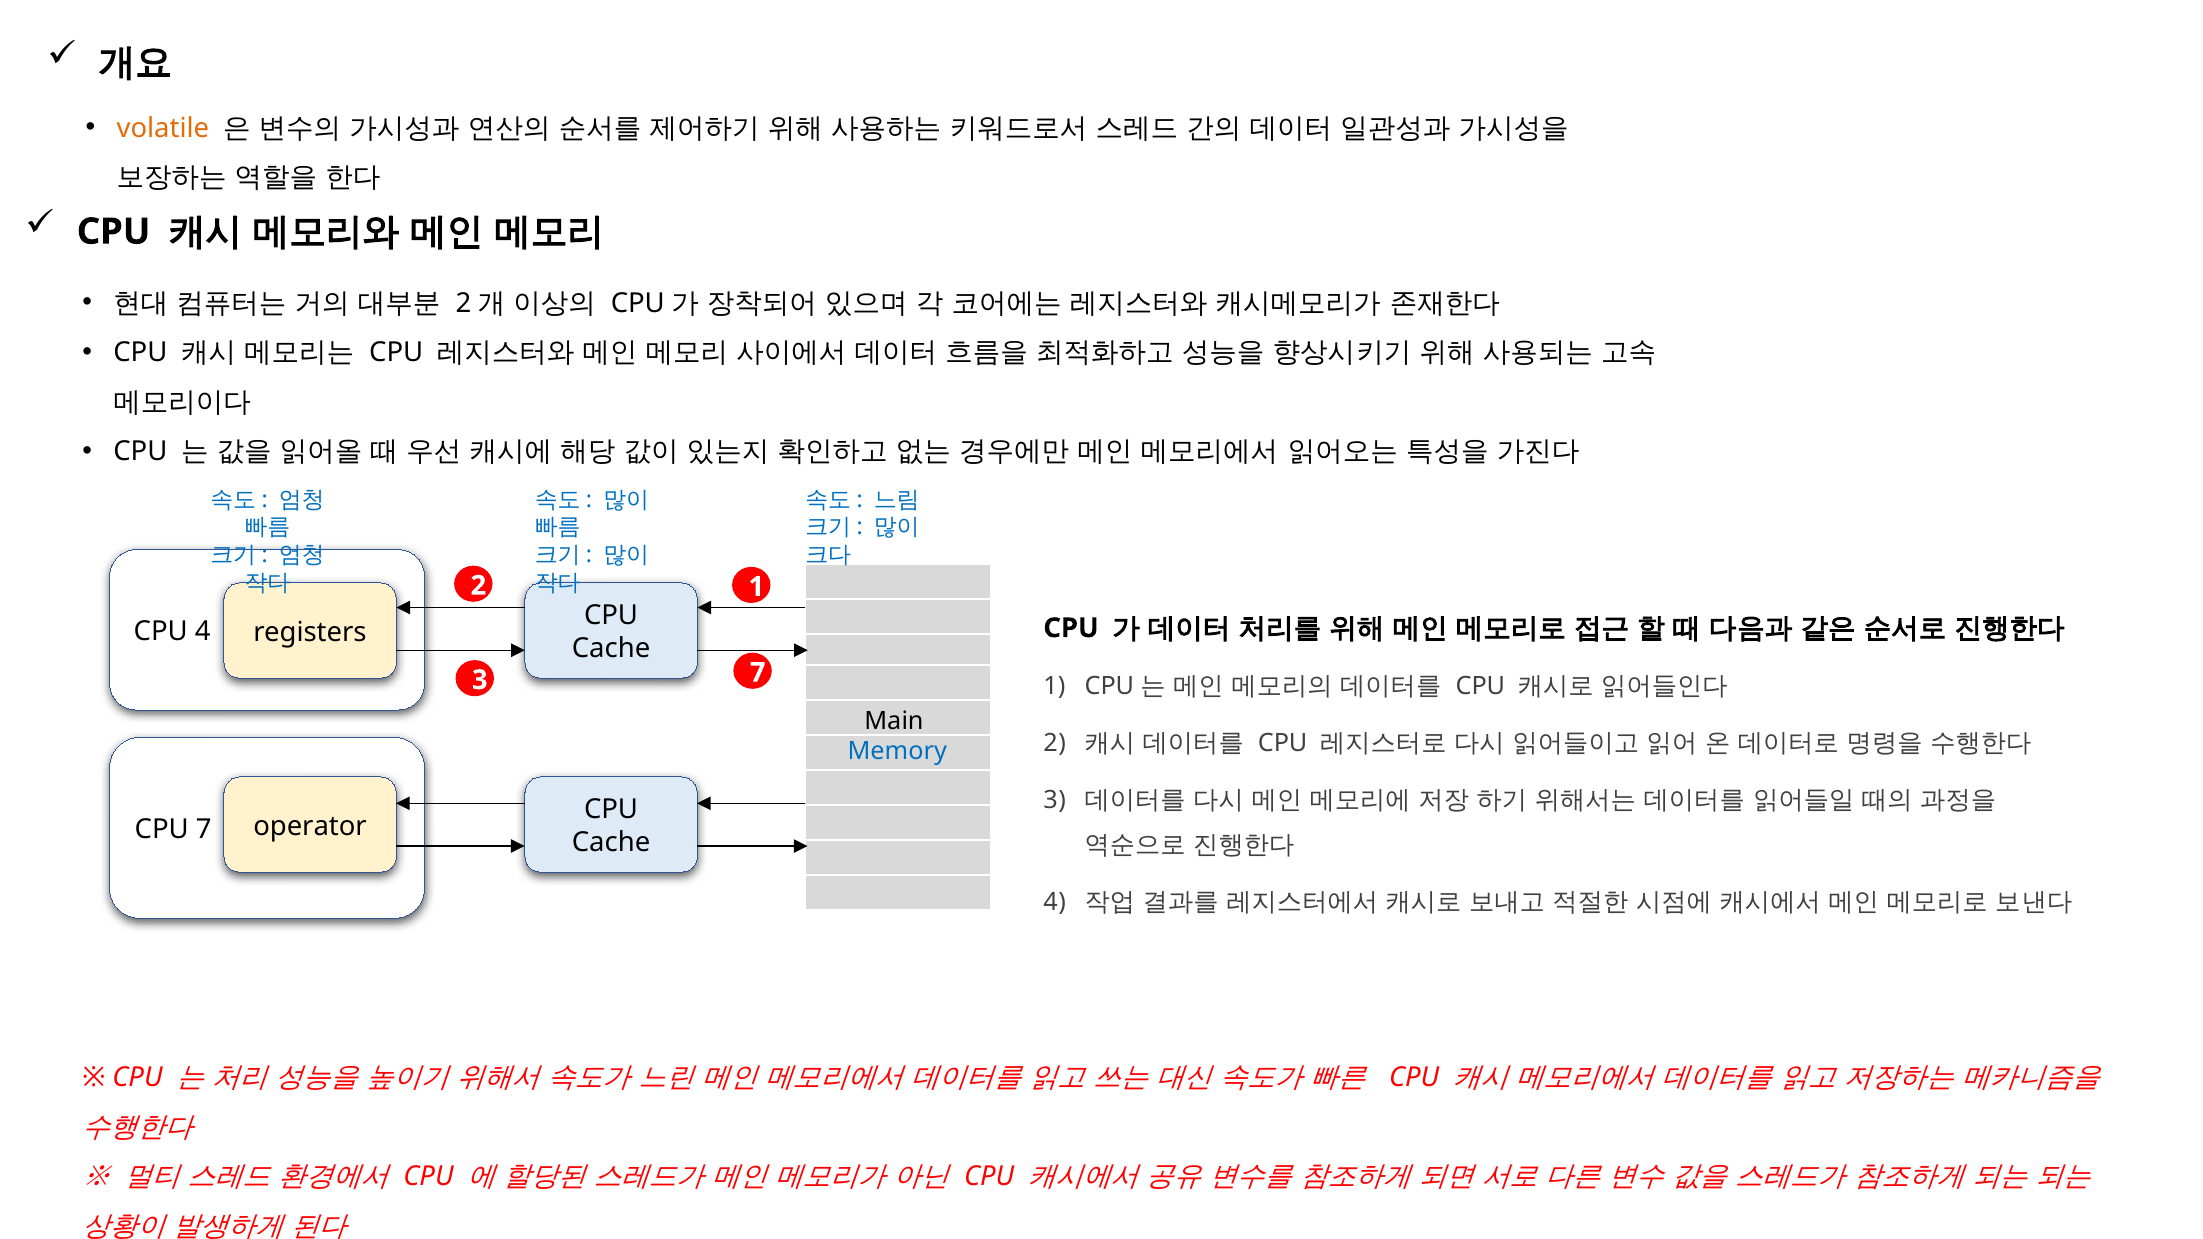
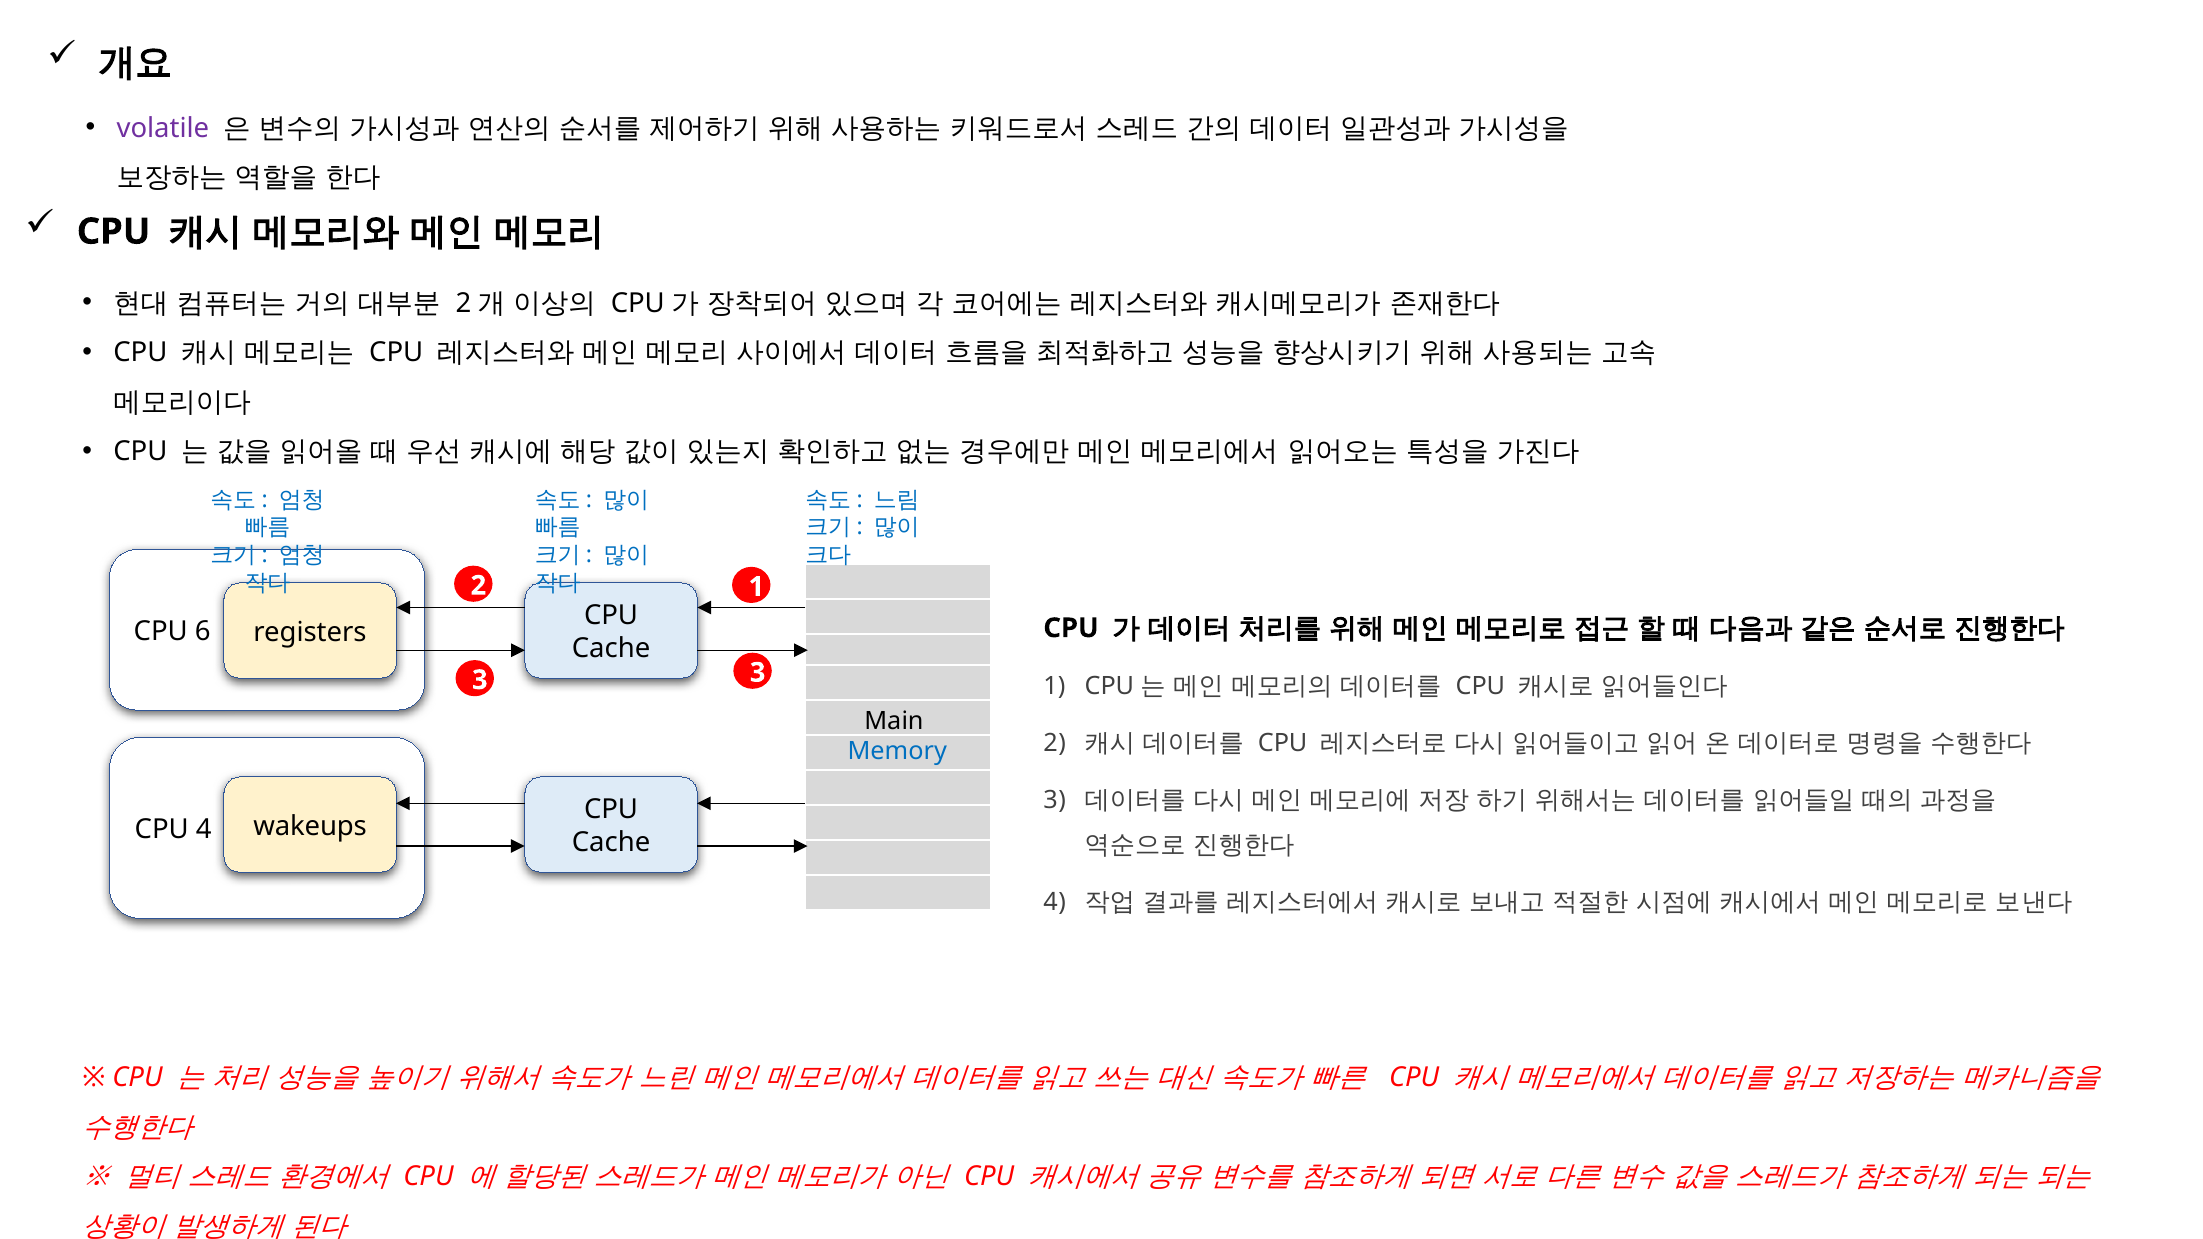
volatile colour: orange -> purple
CPU 4: 4 -> 6
3 7: 7 -> 3
operator: operator -> wakeups
CPU 7: 7 -> 4
